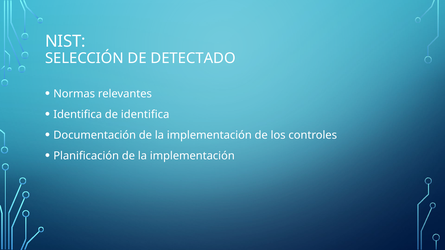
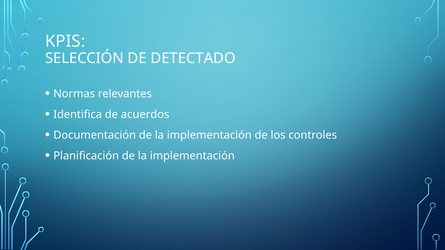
NIST: NIST -> KPIS
de identifica: identifica -> acuerdos
